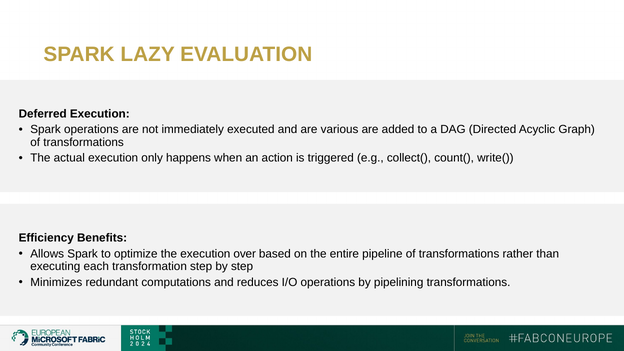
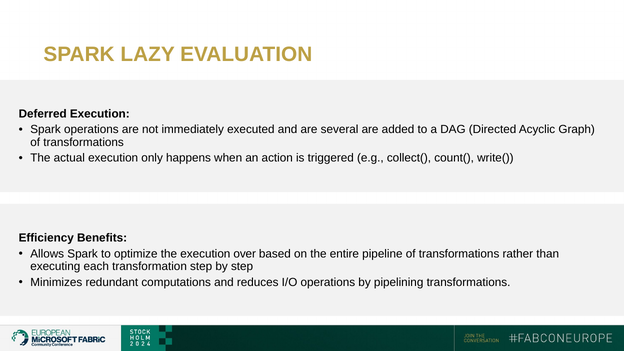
various: various -> several
